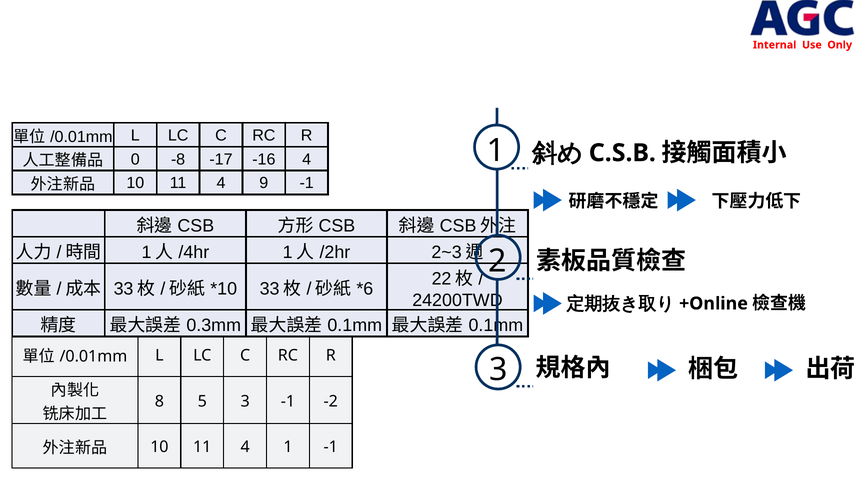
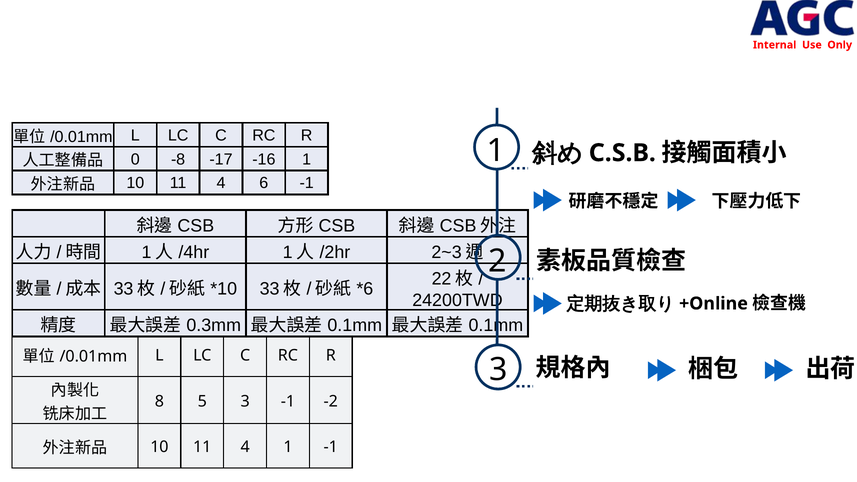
-16 4: 4 -> 1
9: 9 -> 6
